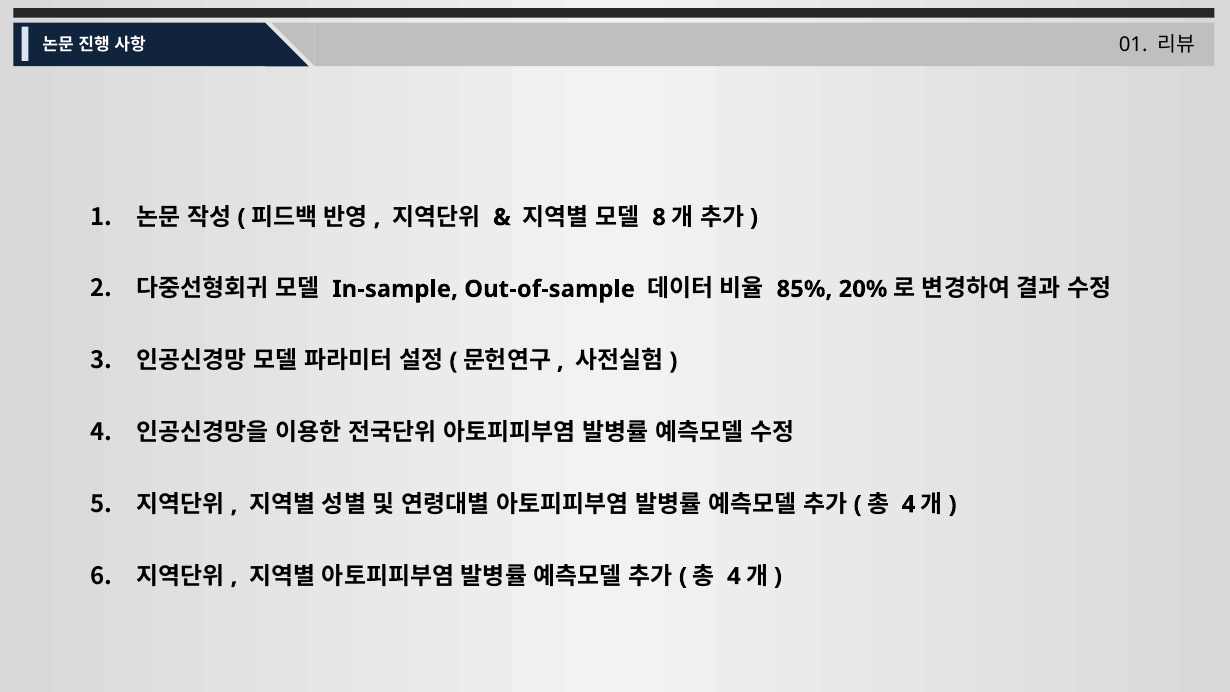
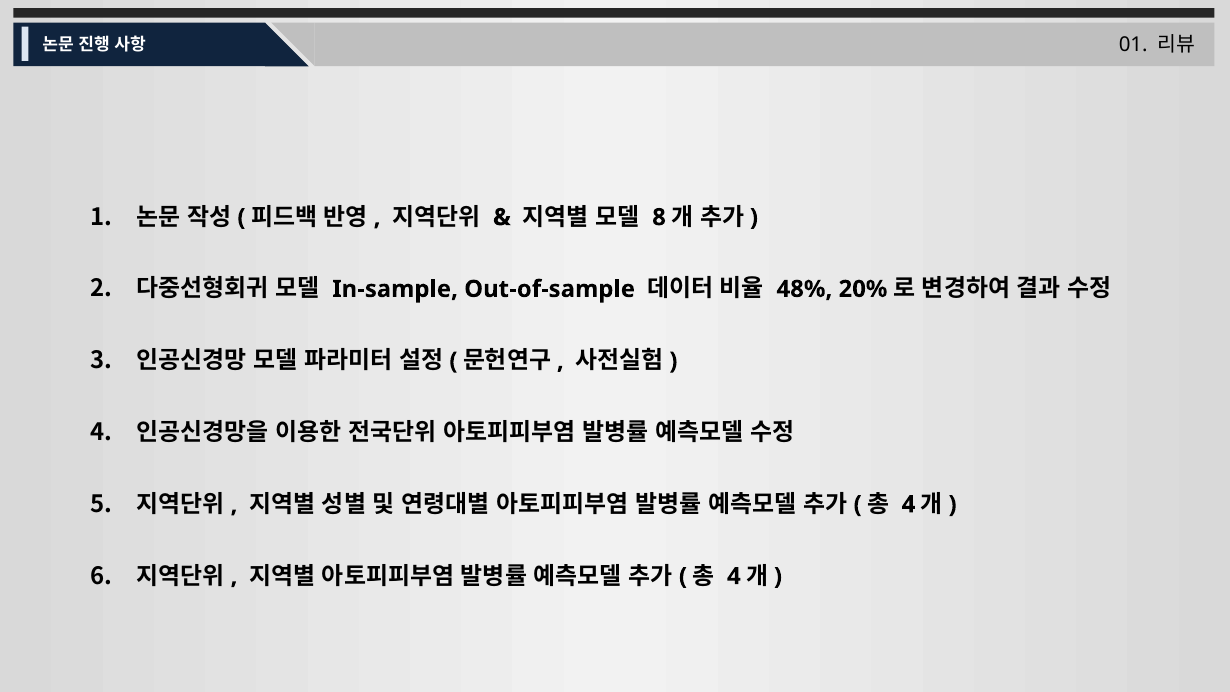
85%: 85% -> 48%
